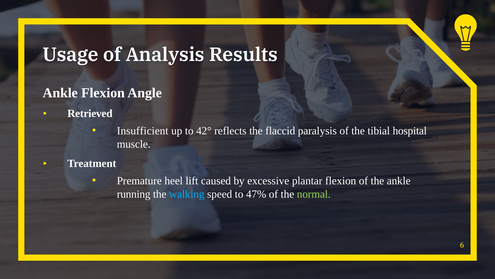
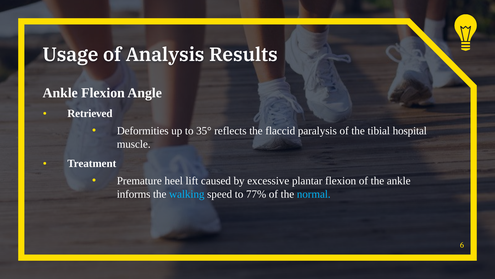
Insufficient: Insufficient -> Deformities
42°: 42° -> 35°
running: running -> informs
47%: 47% -> 77%
normal colour: light green -> light blue
